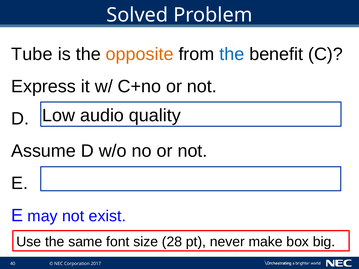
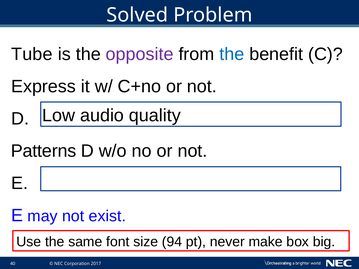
opposite colour: orange -> purple
Assume: Assume -> Patterns
28: 28 -> 94
